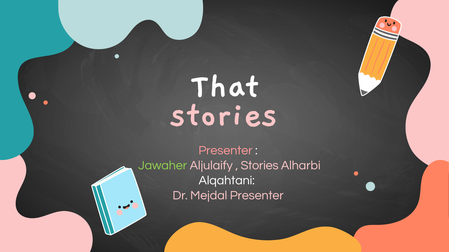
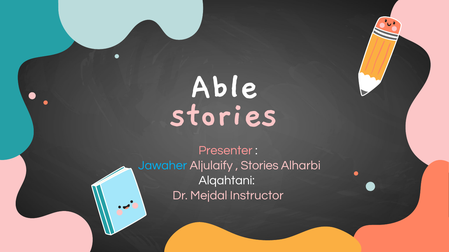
That: That -> Able
Jawaher colour: light green -> light blue
Mejdal Presenter: Presenter -> Instructor
